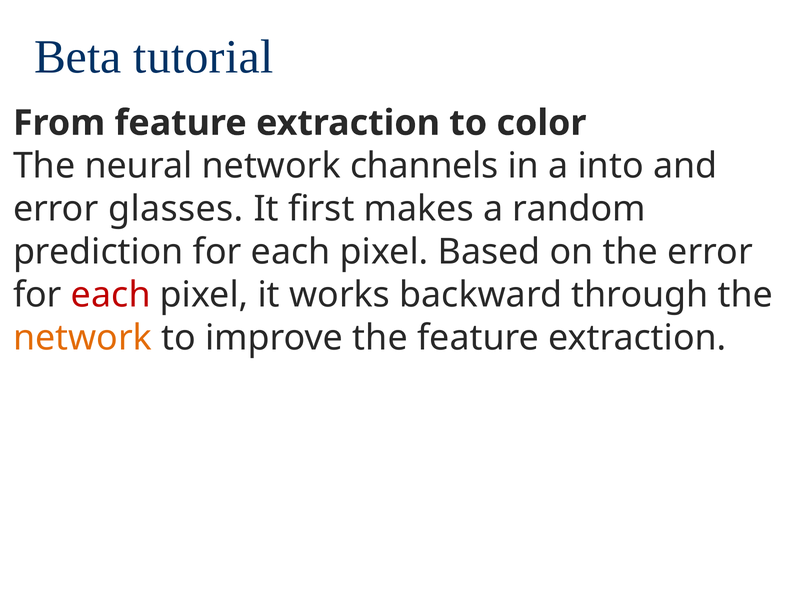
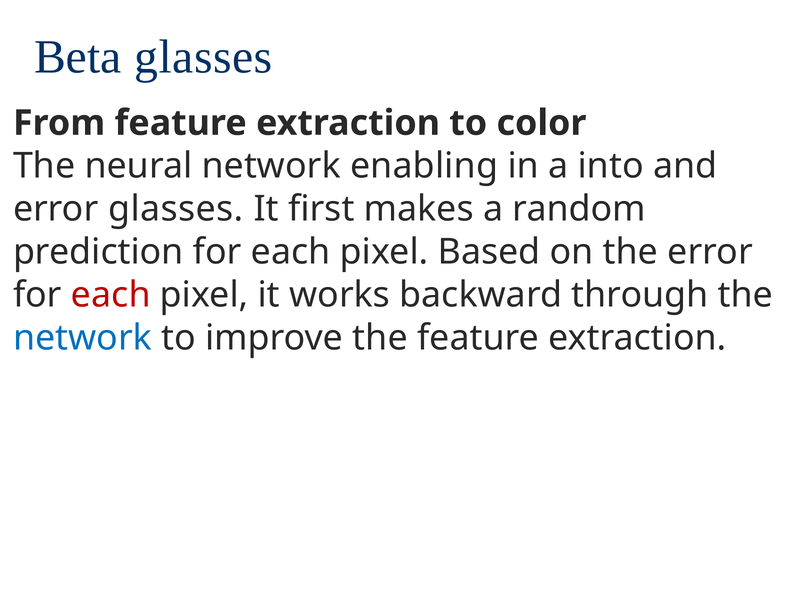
Beta tutorial: tutorial -> glasses
channels: channels -> enabling
network at (82, 338) colour: orange -> blue
